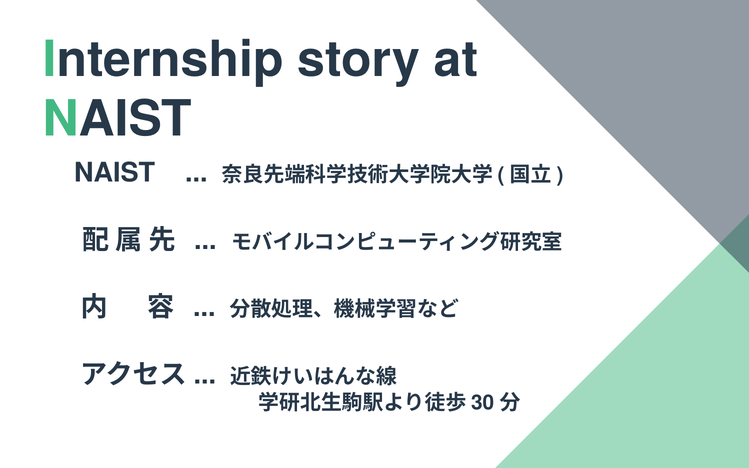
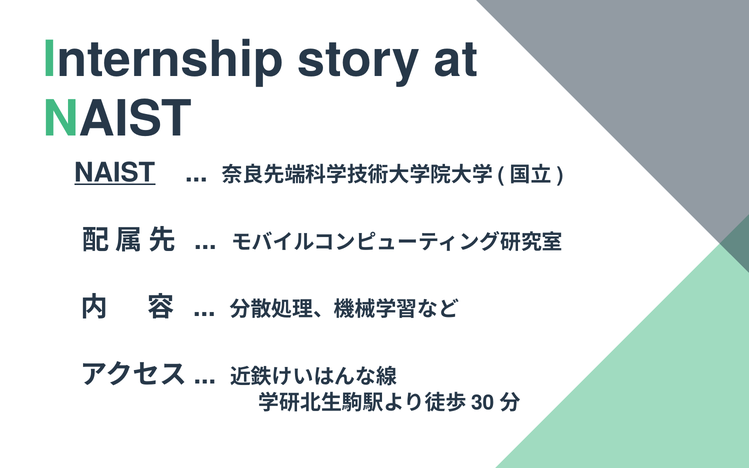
NAIST at (115, 173) underline: none -> present
